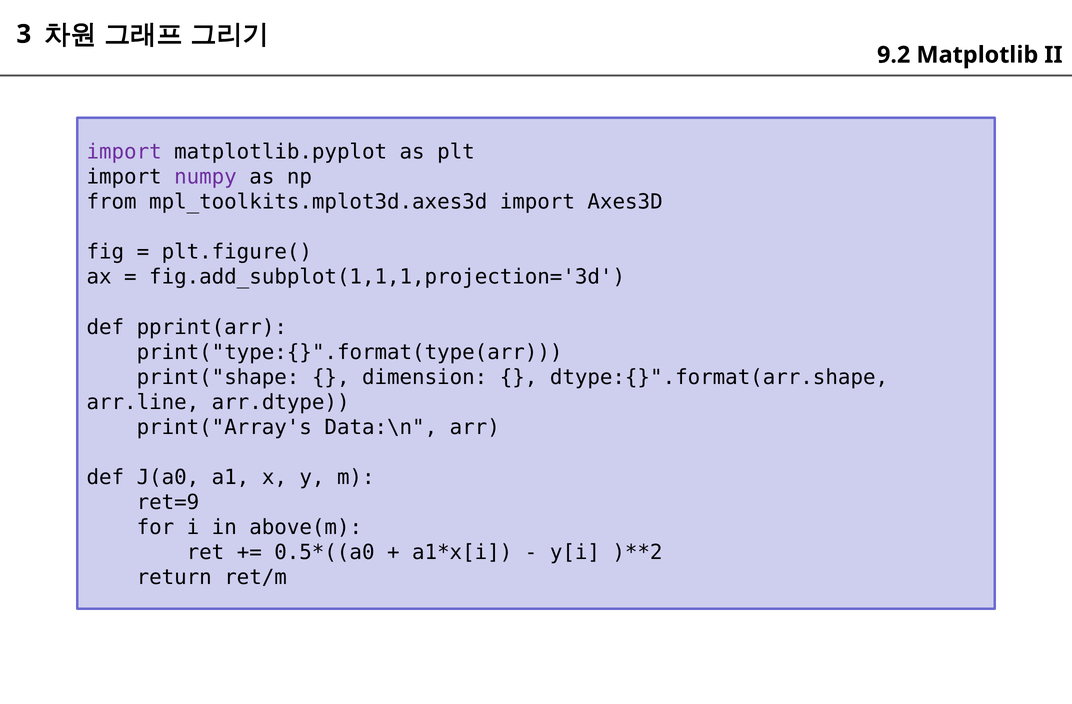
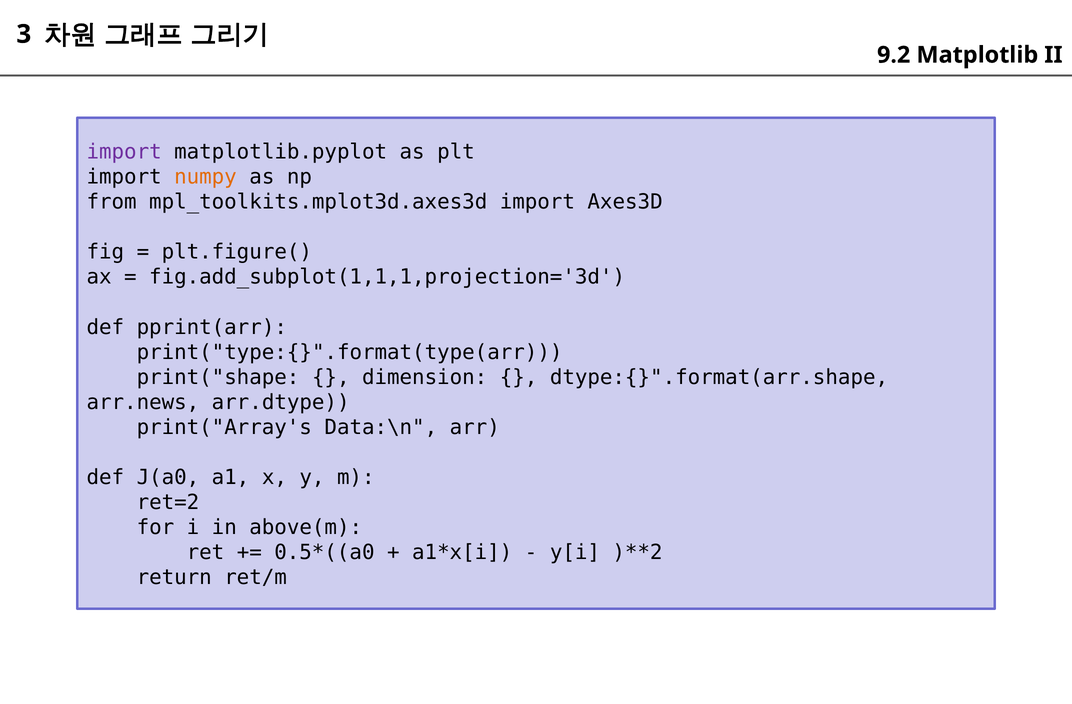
numpy colour: purple -> orange
arr.line: arr.line -> arr.news
ret=9: ret=9 -> ret=2
